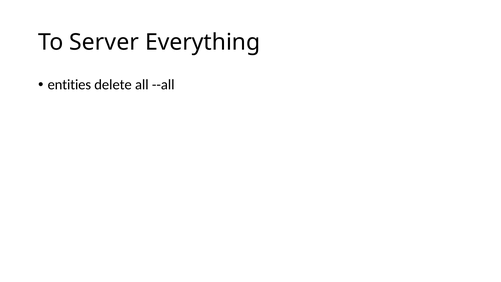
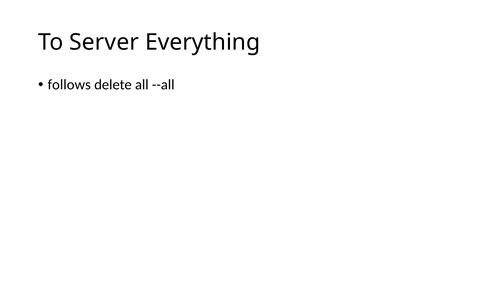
entities: entities -> follows
